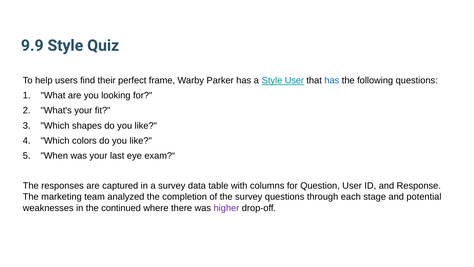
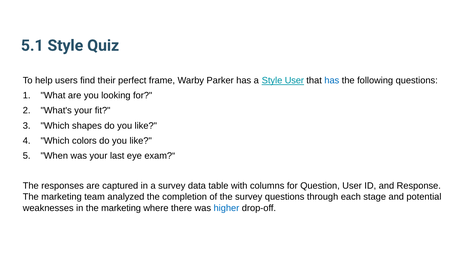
9.9: 9.9 -> 5.1
in the continued: continued -> marketing
higher colour: purple -> blue
